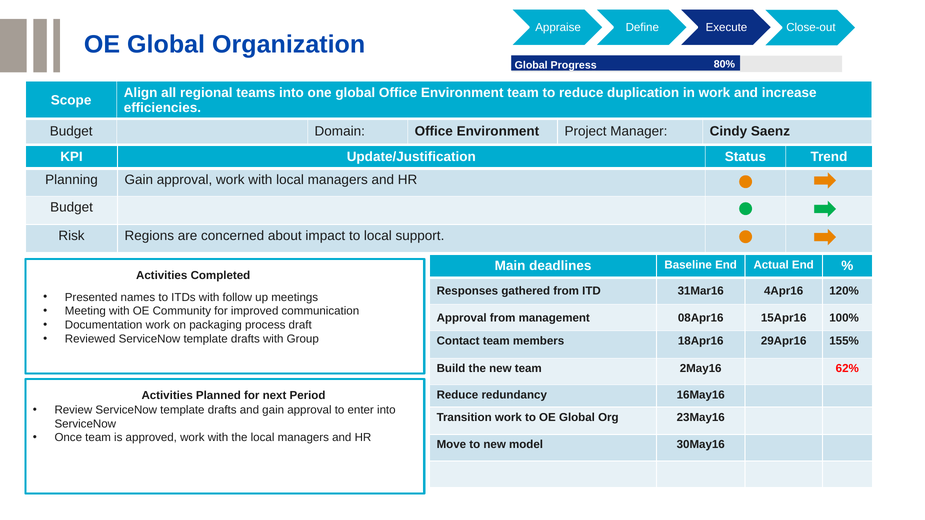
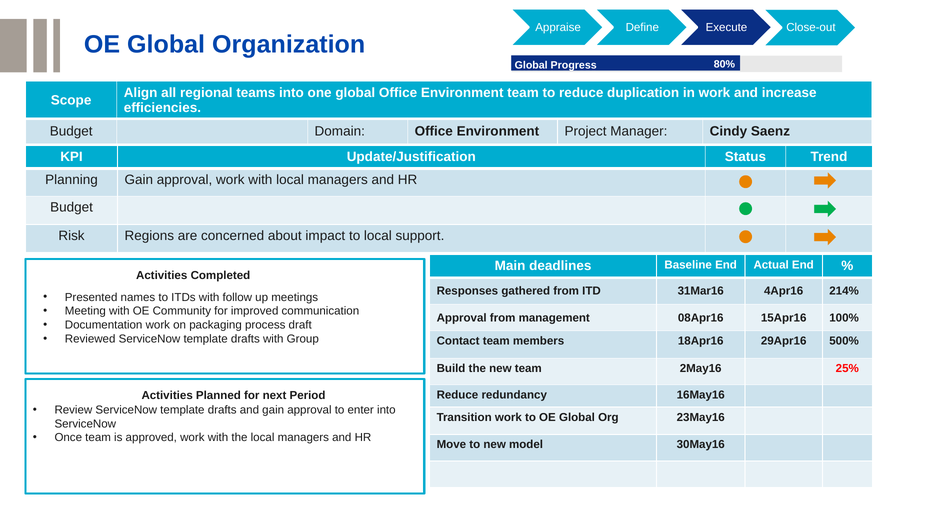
120%: 120% -> 214%
155%: 155% -> 500%
62%: 62% -> 25%
